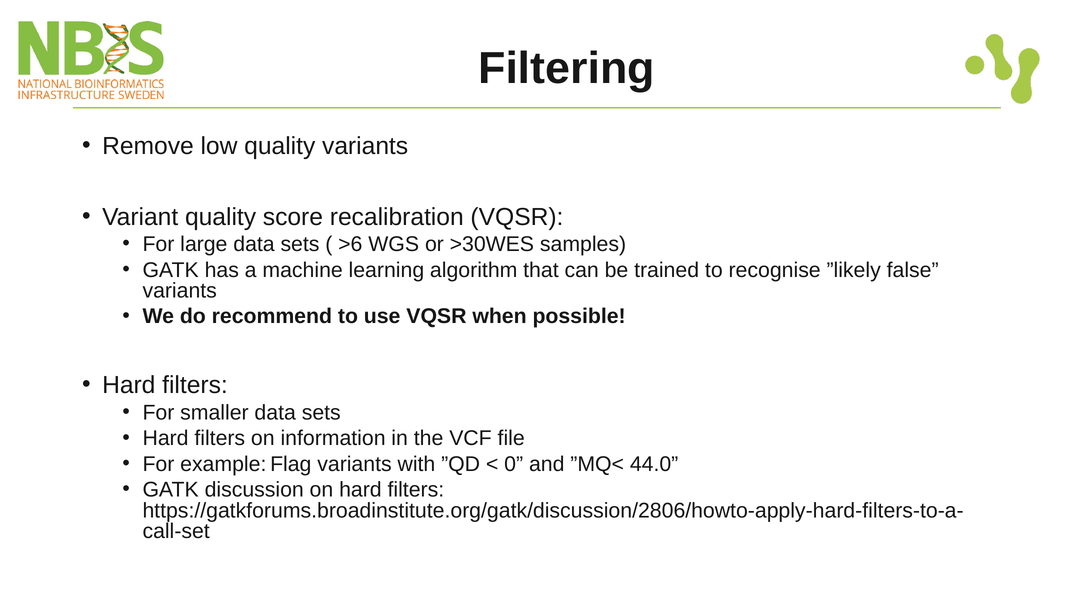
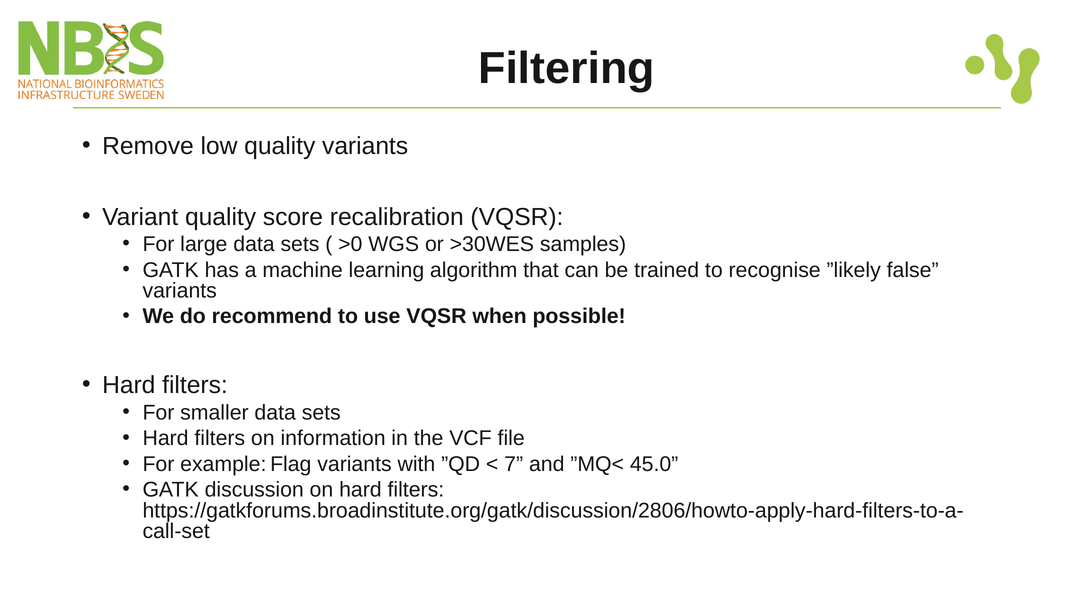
>6: >6 -> >0
0: 0 -> 7
44.0: 44.0 -> 45.0
